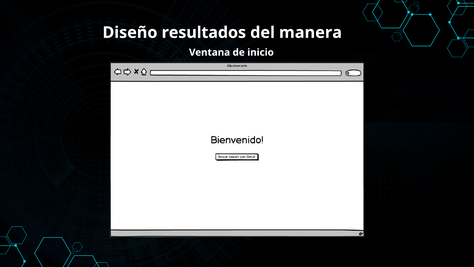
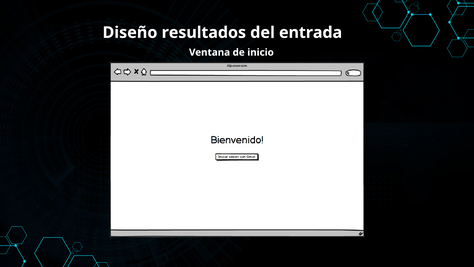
manera: manera -> entrada
